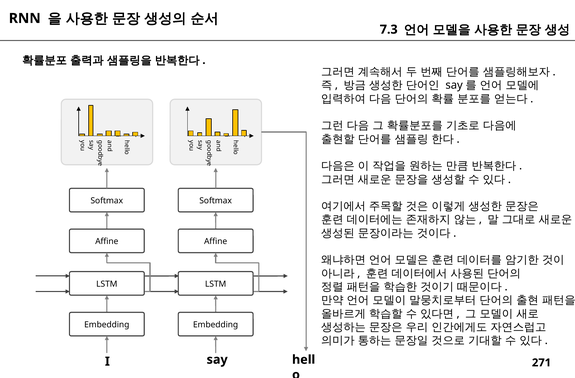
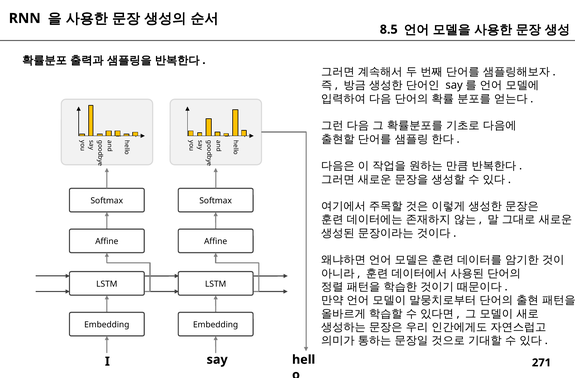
7.3: 7.3 -> 8.5
